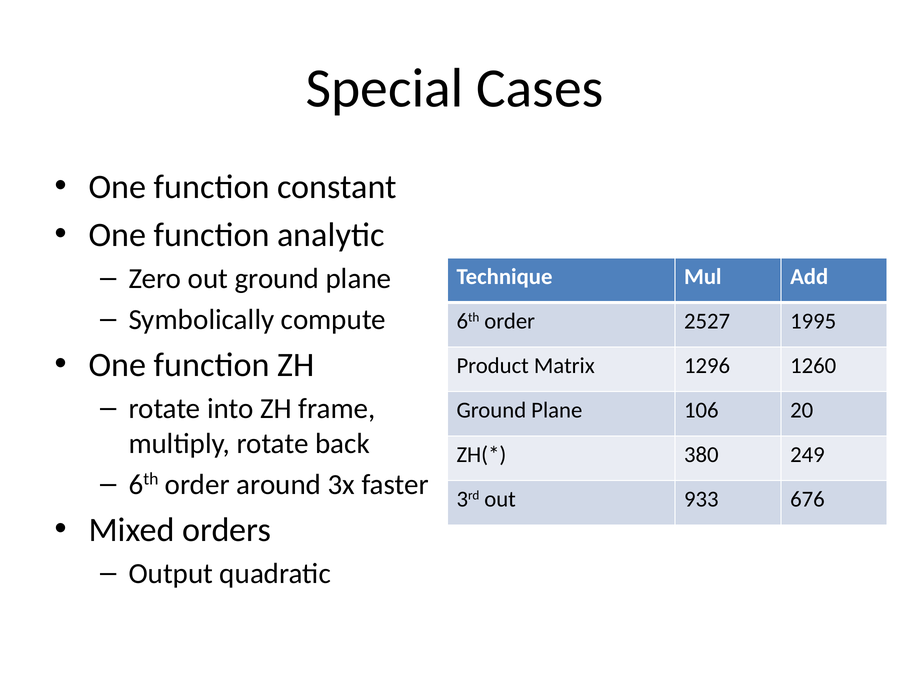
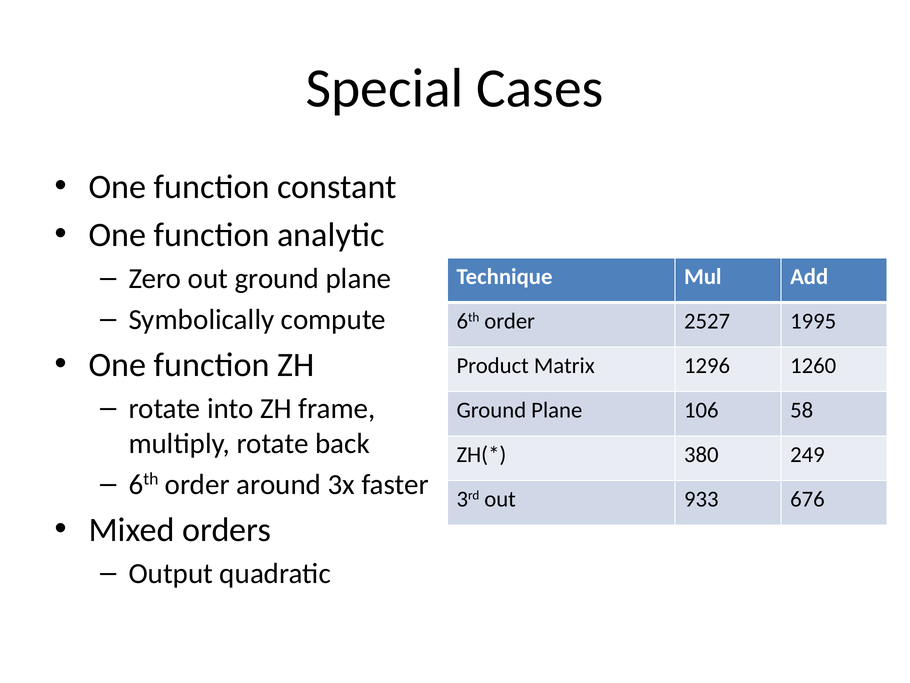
20: 20 -> 58
